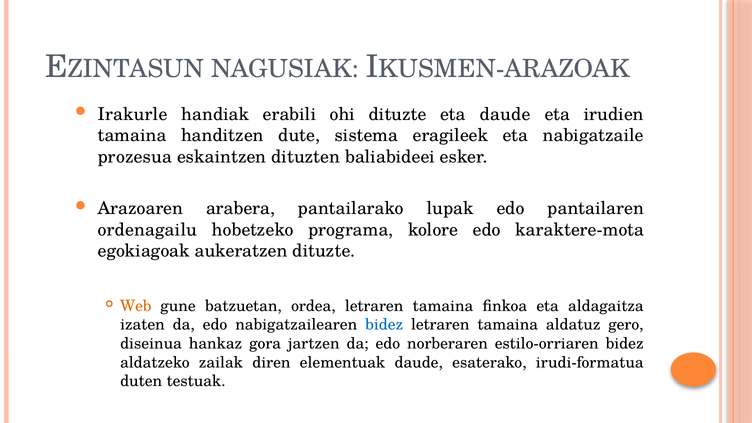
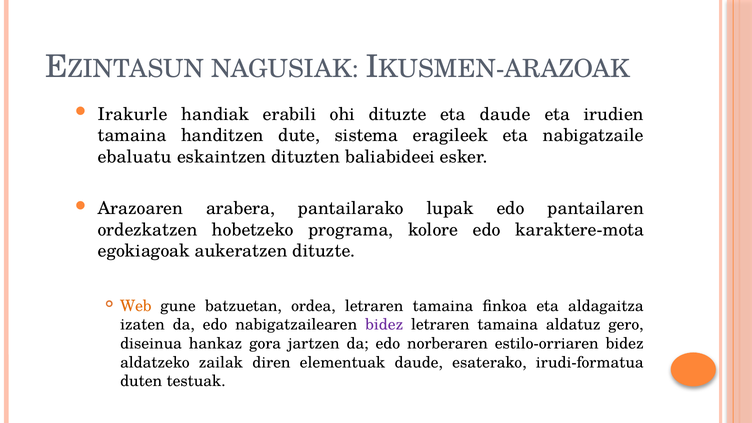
prozesua: prozesua -> ebaluatu
ordenagailu: ordenagailu -> ordezkatzen
bidez at (384, 325) colour: blue -> purple
